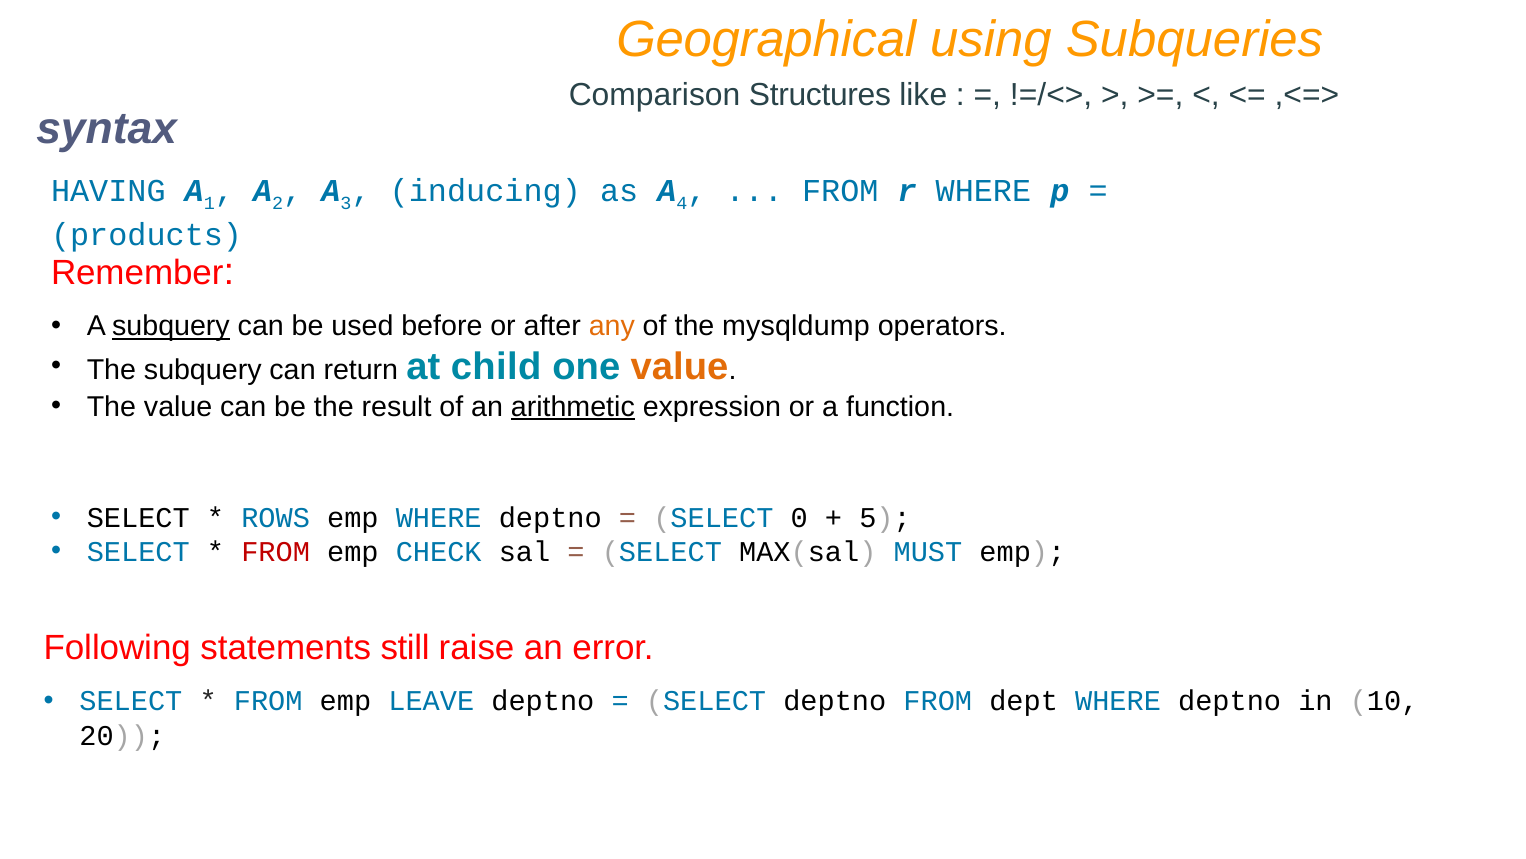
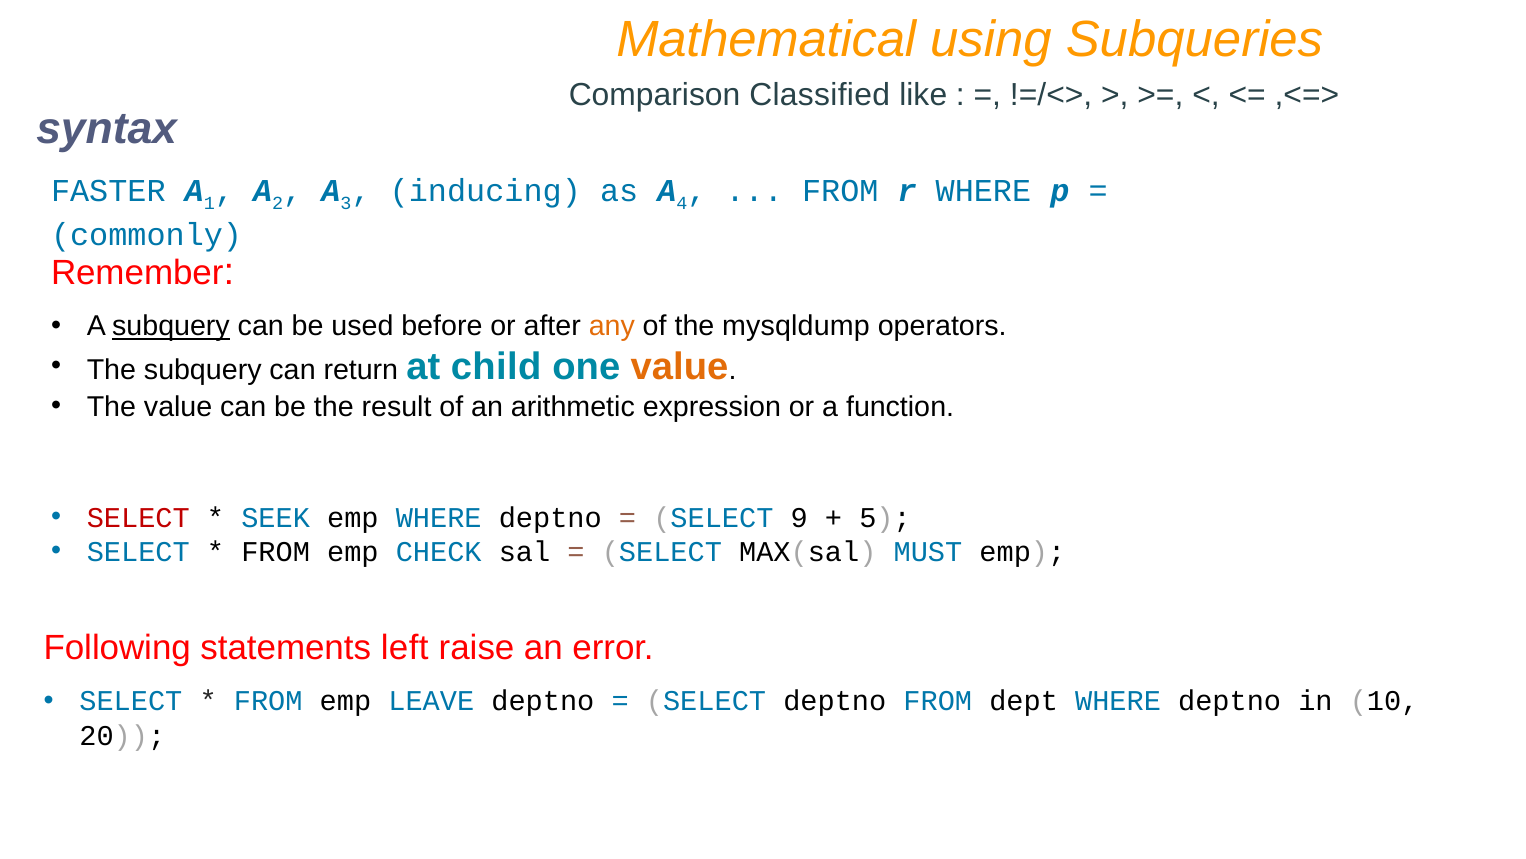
Geographical: Geographical -> Mathematical
Structures: Structures -> Classified
HAVING: HAVING -> FASTER
products: products -> commonly
arithmetic underline: present -> none
SELECT at (138, 517) colour: black -> red
ROWS: ROWS -> SEEK
0: 0 -> 9
FROM at (276, 552) colour: red -> black
still: still -> left
